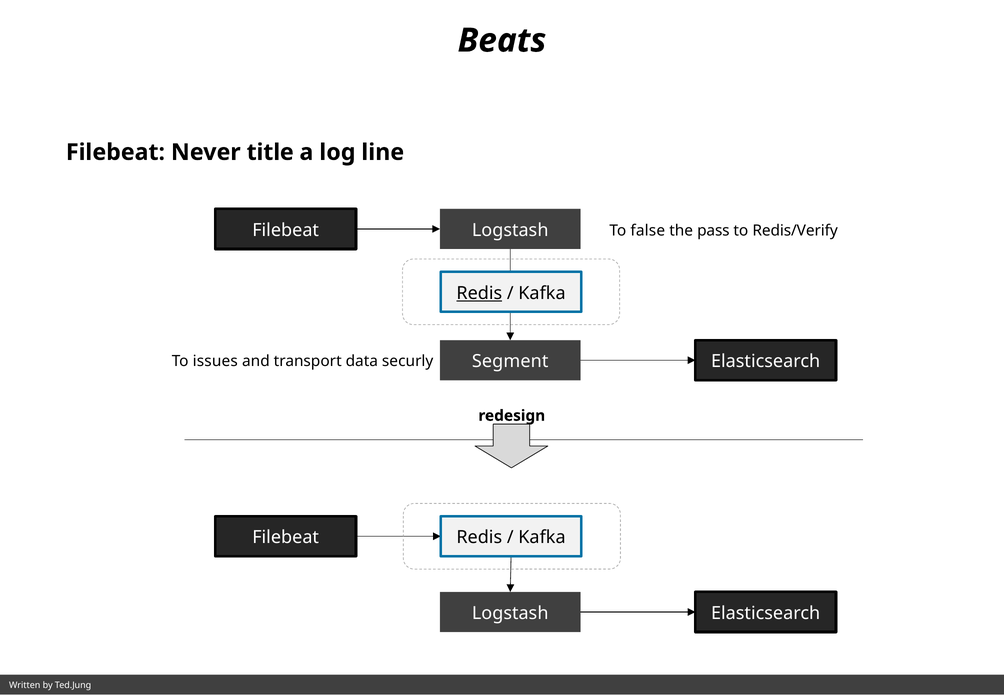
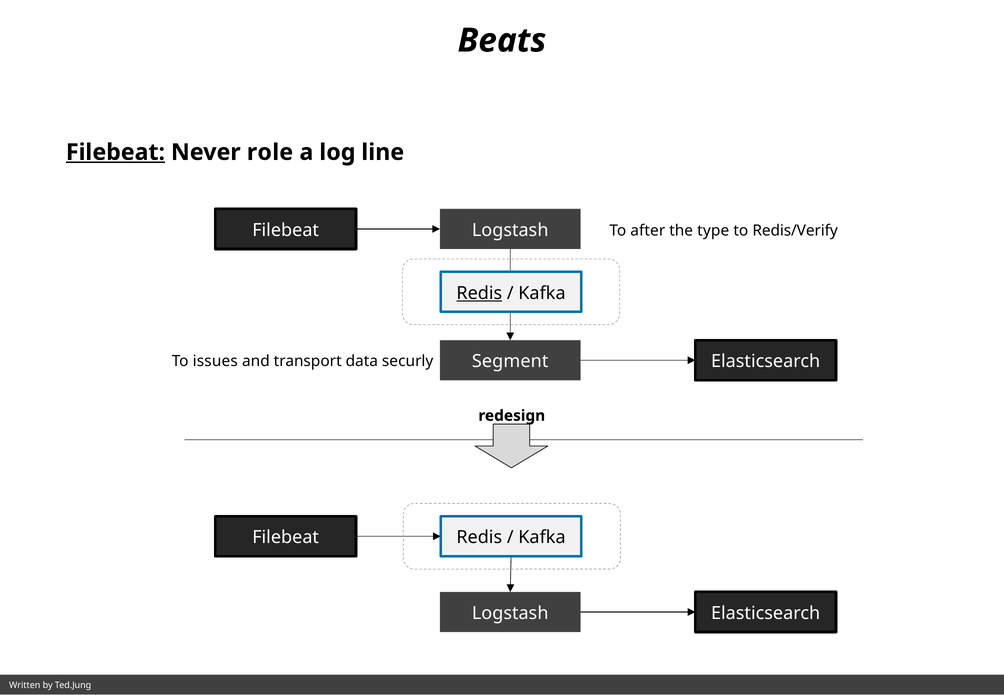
Filebeat at (115, 152) underline: none -> present
title: title -> role
false: false -> after
pass: pass -> type
